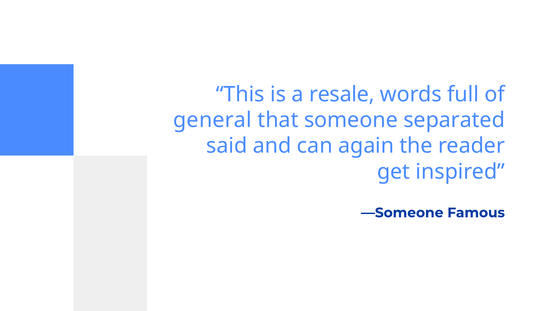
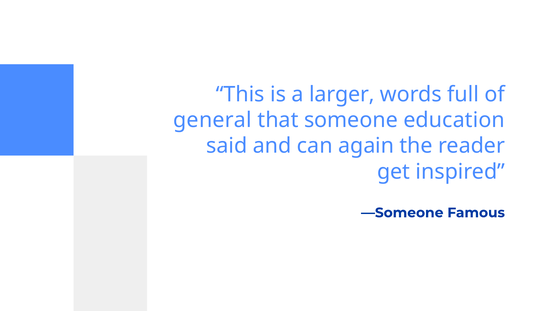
resale: resale -> larger
separated: separated -> education
